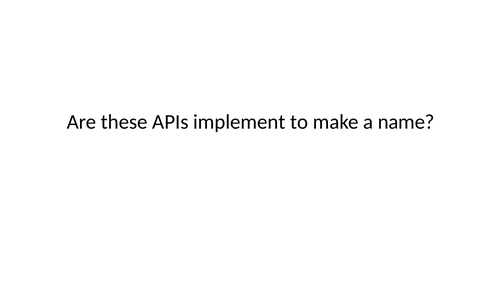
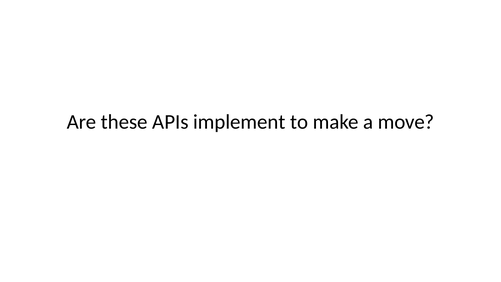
name: name -> move
